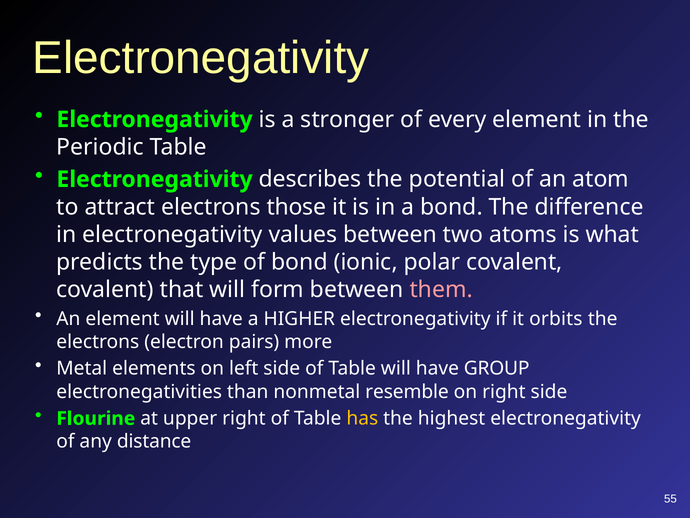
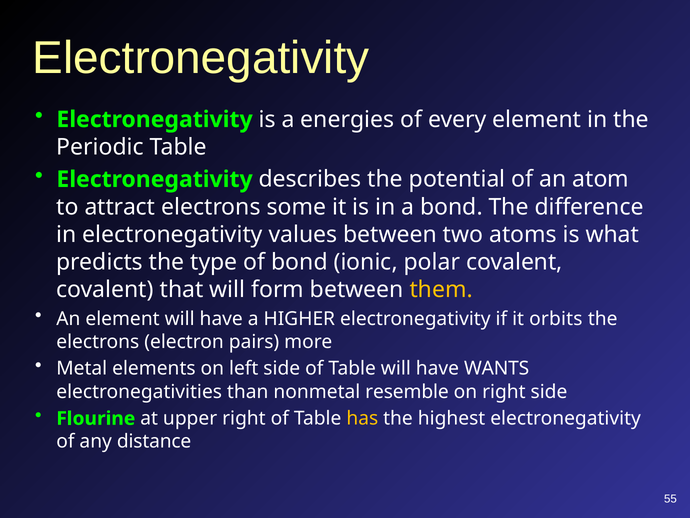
stronger: stronger -> energies
those: those -> some
them colour: pink -> yellow
GROUP: GROUP -> WANTS
